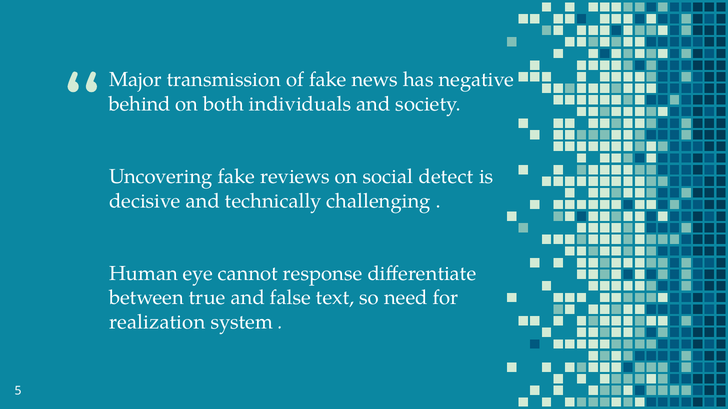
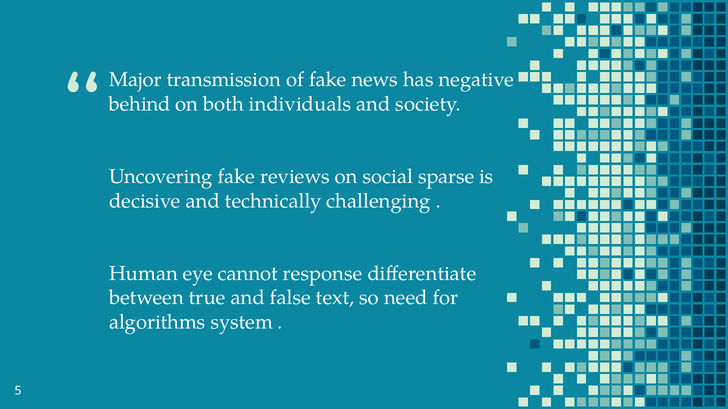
detect: detect -> sparse
realization: realization -> algorithms
